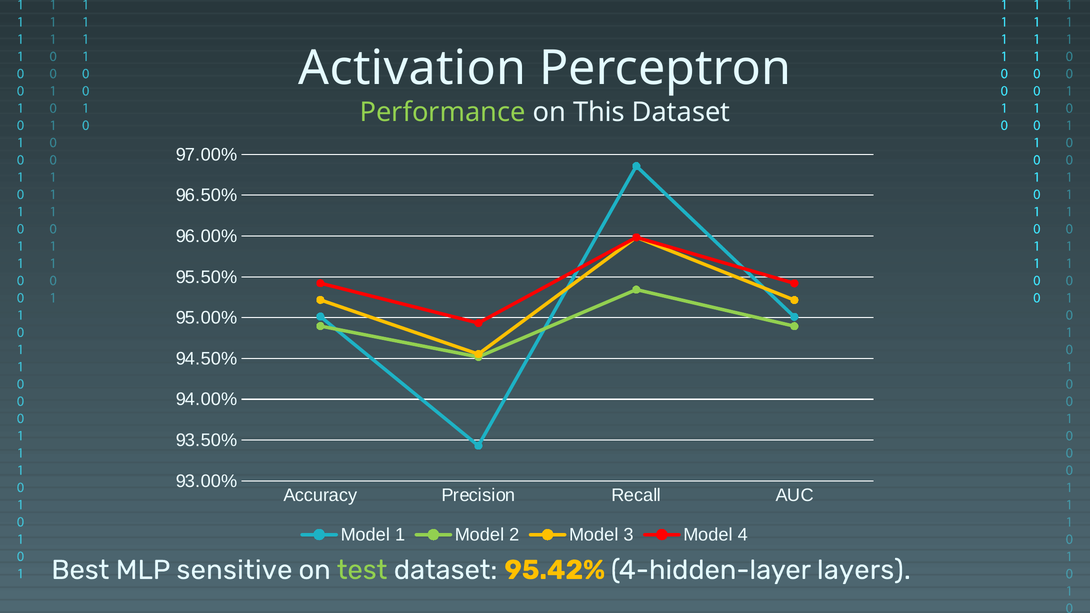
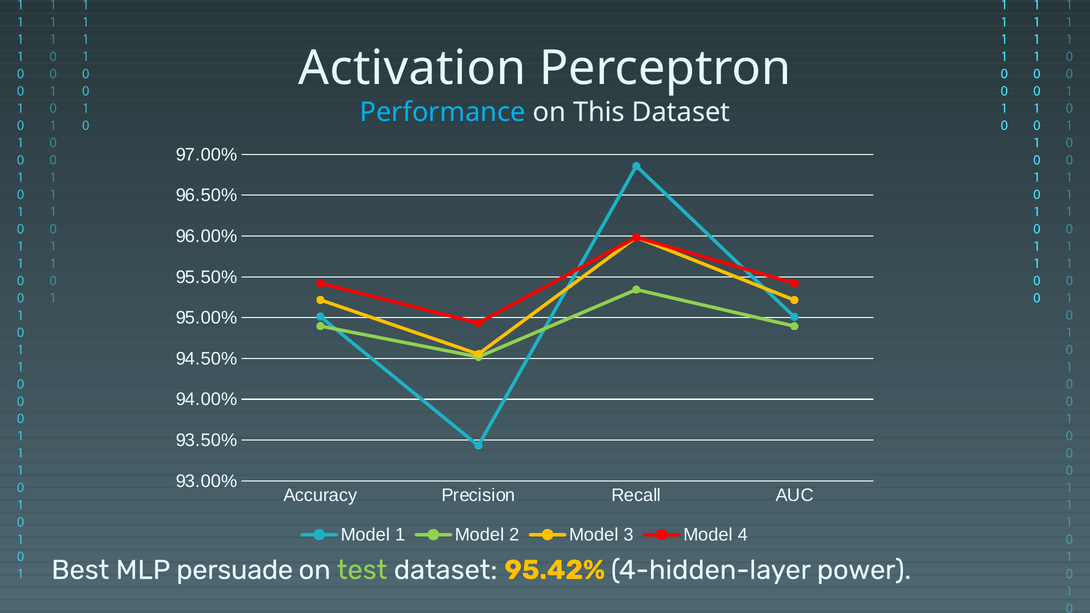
Performance colour: light green -> light blue
sensitive: sensitive -> persuade
layers: layers -> power
